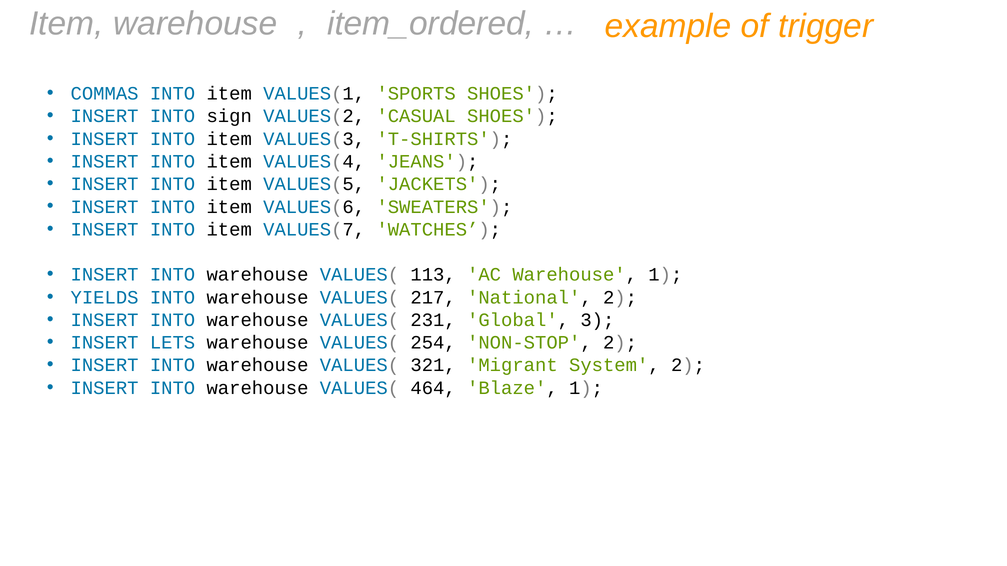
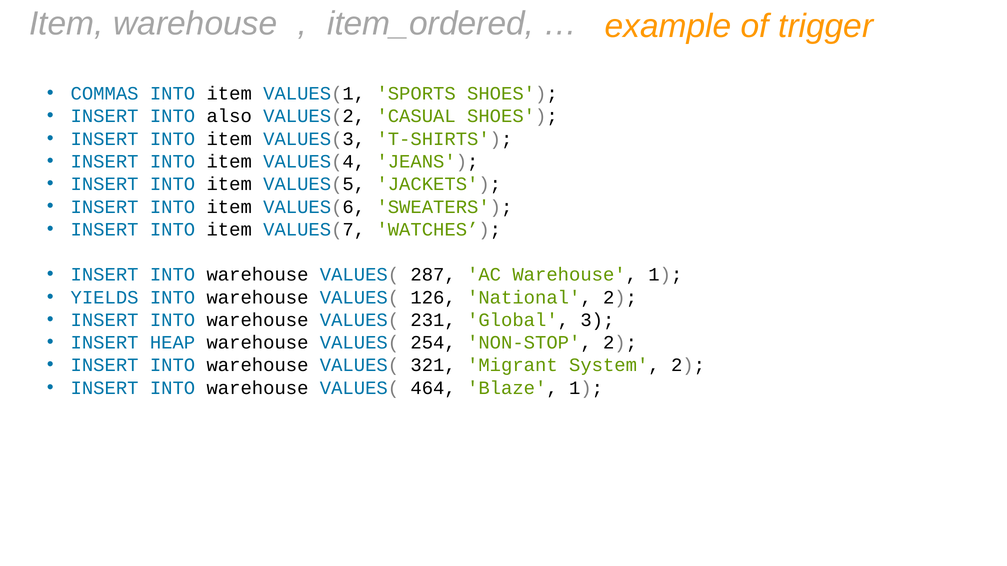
sign: sign -> also
113: 113 -> 287
217: 217 -> 126
LETS: LETS -> HEAP
